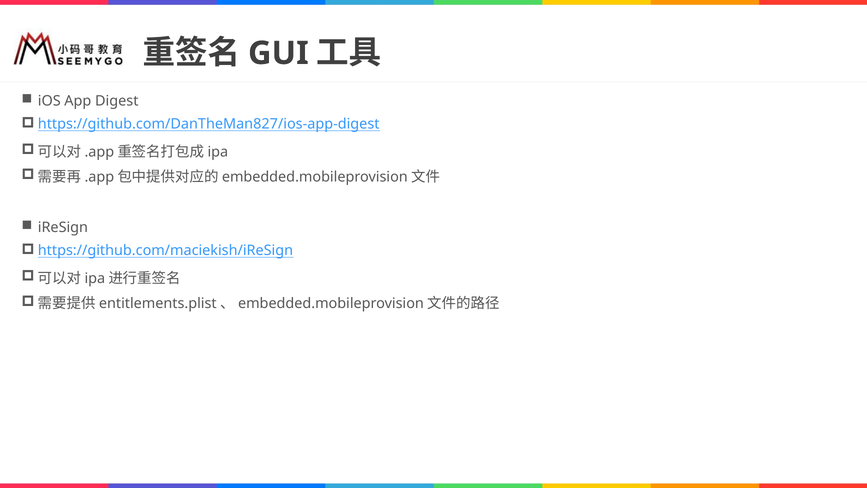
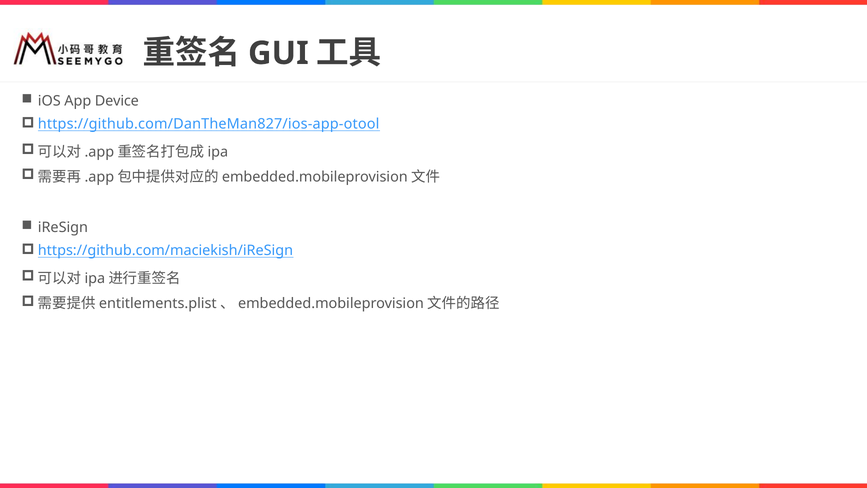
Digest: Digest -> Device
https://github.com/DanTheMan827/ios-app-digest: https://github.com/DanTheMan827/ios-app-digest -> https://github.com/DanTheMan827/ios-app-otool
